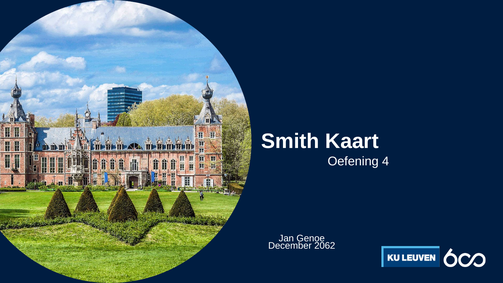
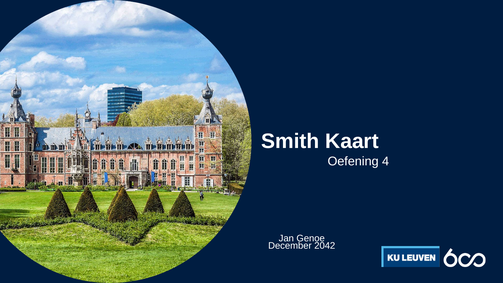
2062: 2062 -> 2042
